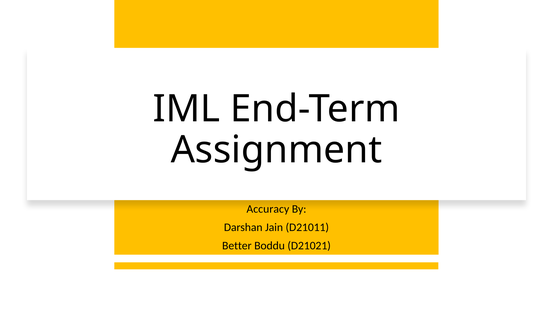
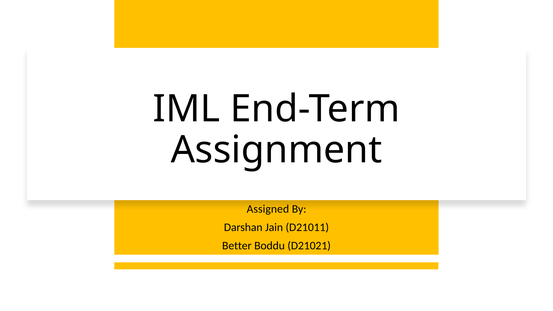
Accuracy: Accuracy -> Assigned
